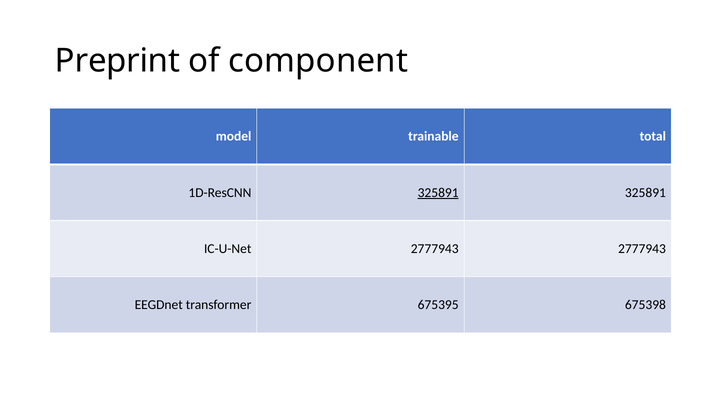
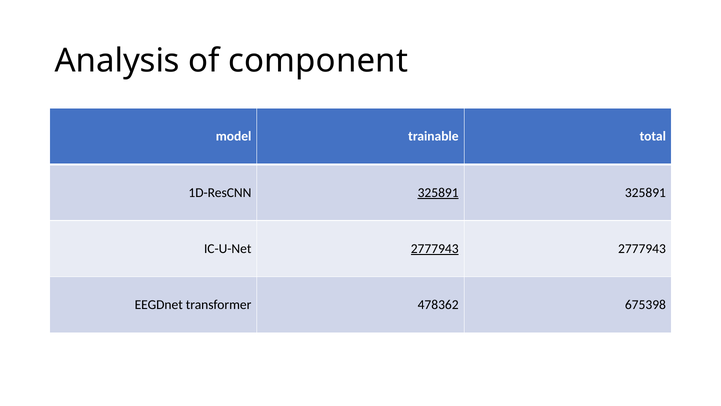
Preprint: Preprint -> Analysis
2777943 at (435, 249) underline: none -> present
675395: 675395 -> 478362
